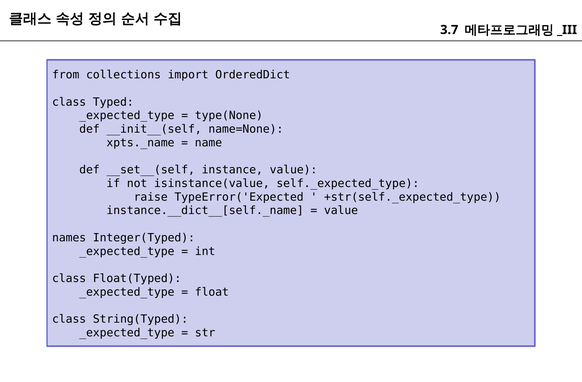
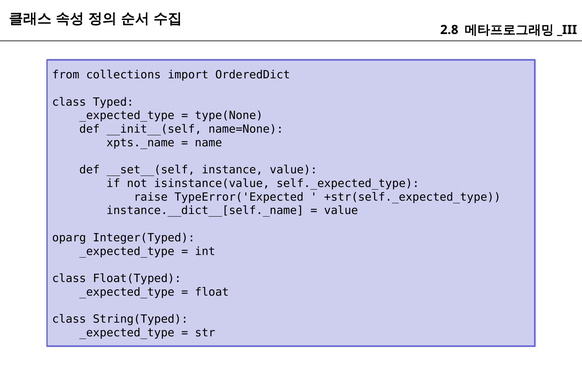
3.7: 3.7 -> 2.8
names: names -> oparg
